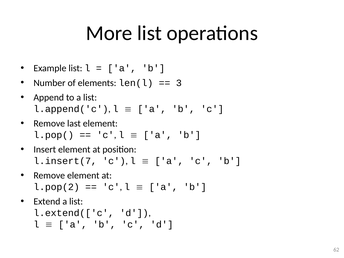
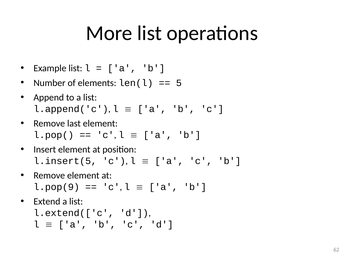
3: 3 -> 5
l.insert(7: l.insert(7 -> l.insert(5
l.pop(2: l.pop(2 -> l.pop(9
